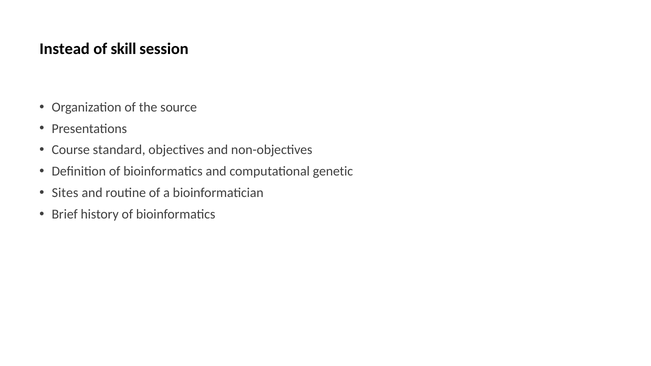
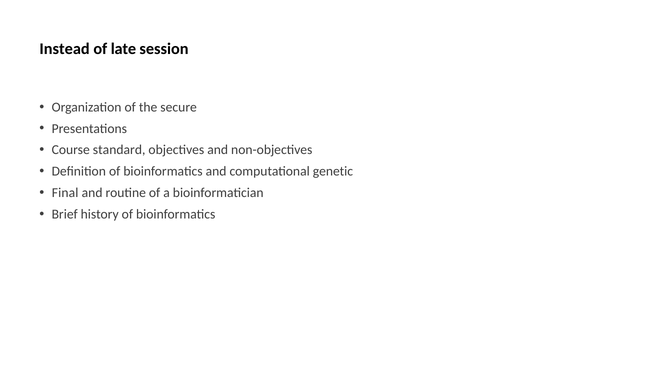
skill: skill -> late
source: source -> secure
Sites: Sites -> Final
